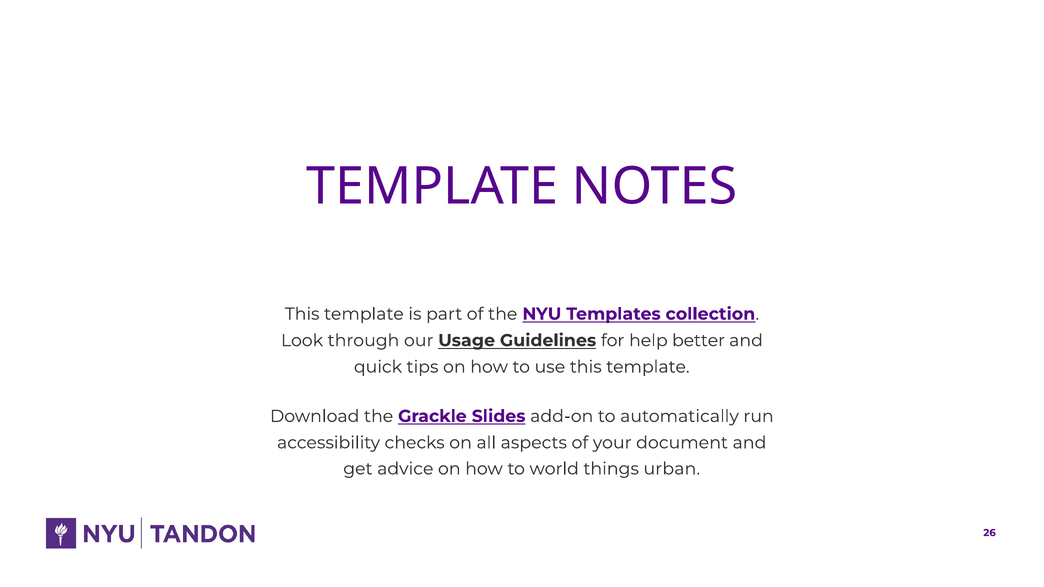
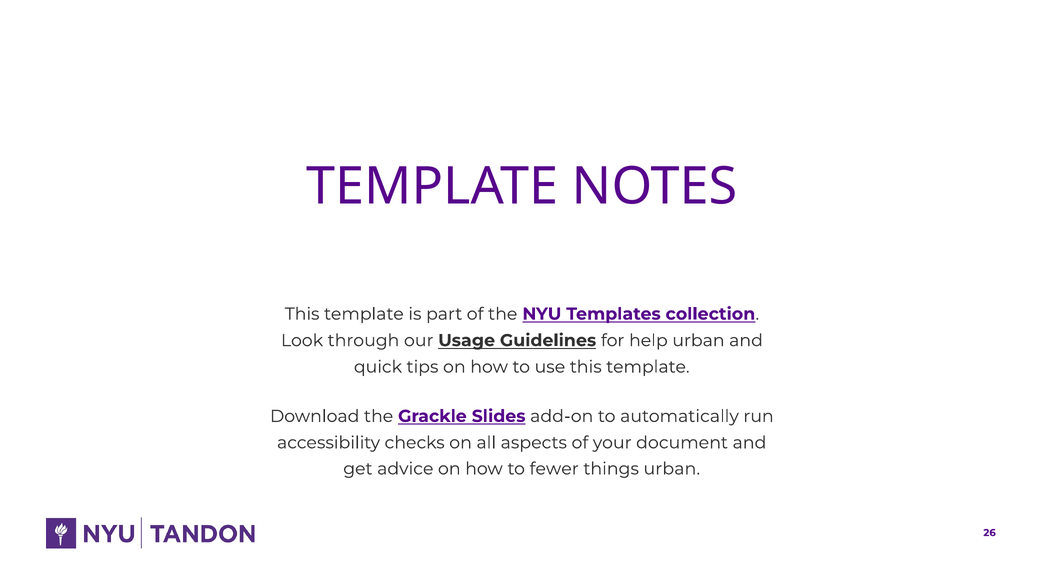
help better: better -> urban
world: world -> fewer
